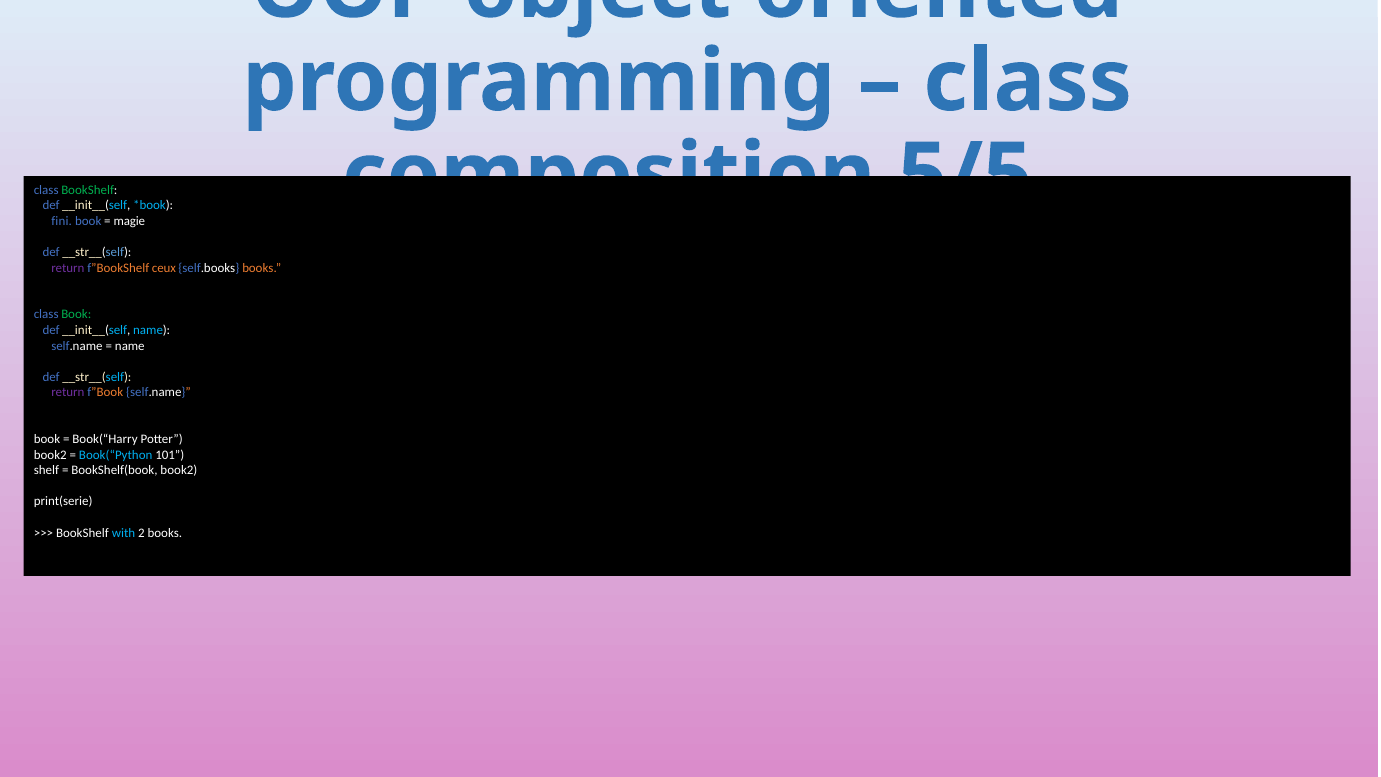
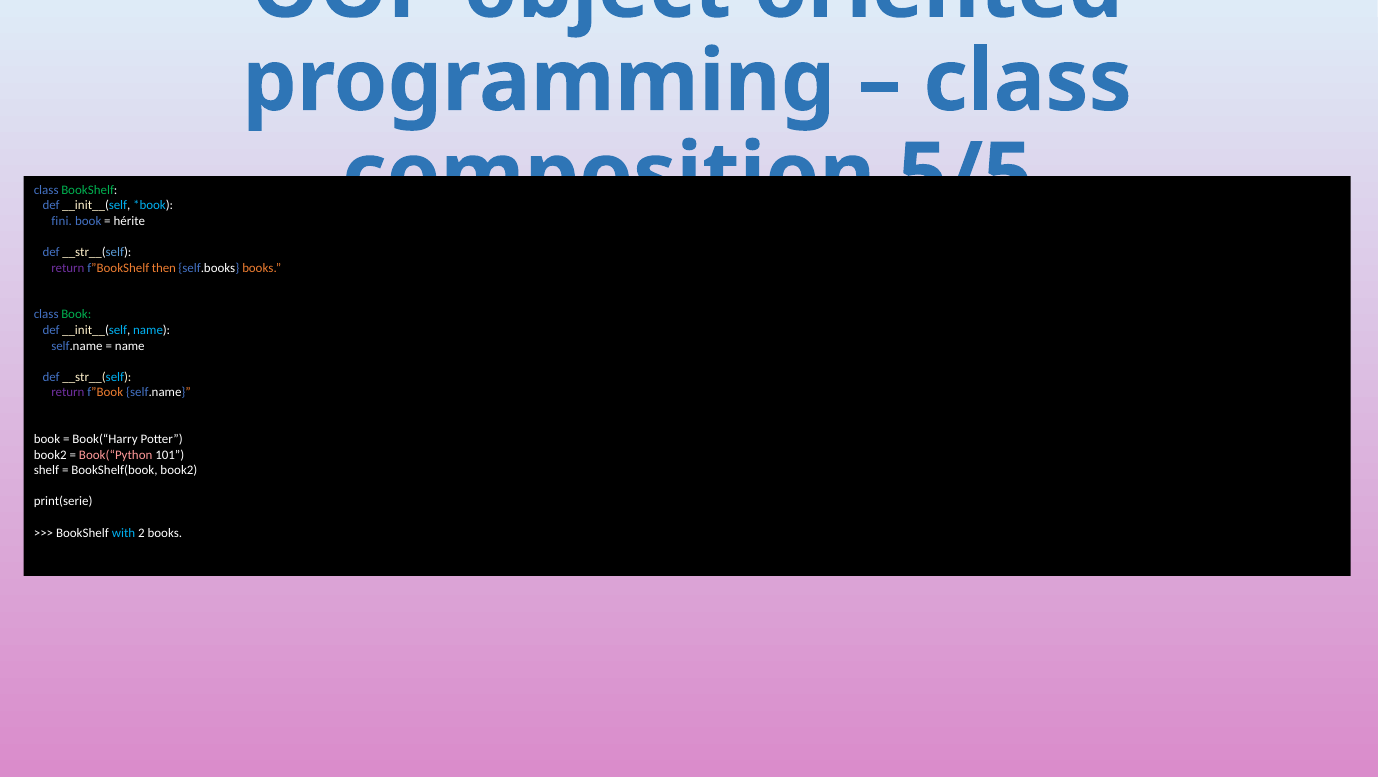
magie: magie -> hérite
ceux: ceux -> then
Book(“Python colour: light blue -> pink
